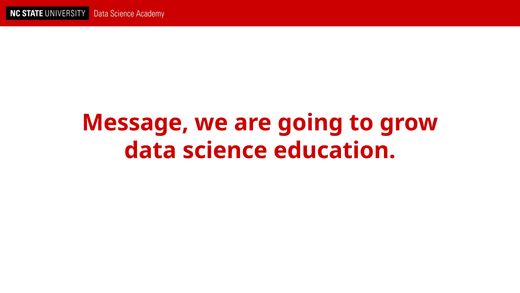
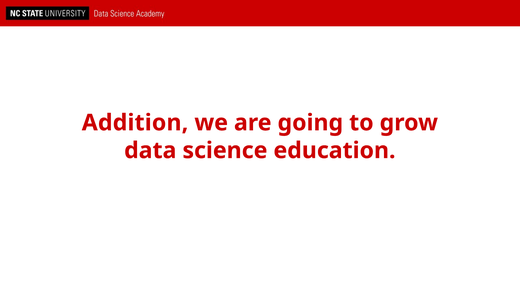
Message: Message -> Addition
